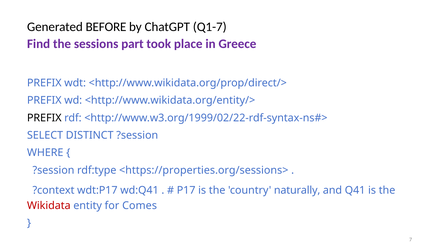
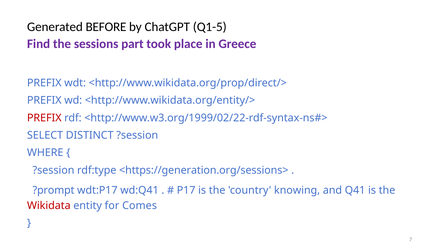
Q1-7: Q1-7 -> Q1-5
PREFIX at (44, 118) colour: black -> red
<https://properties.org/sessions>: <https://properties.org/sessions> -> <https://generation.org/sessions>
?context: ?context -> ?prompt
naturally: naturally -> knowing
